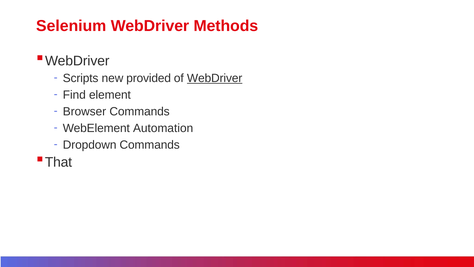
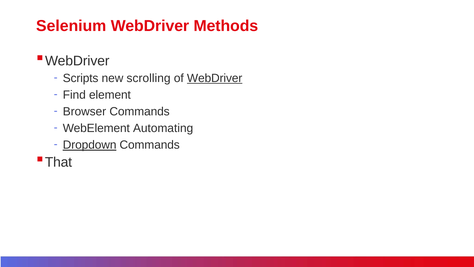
provided: provided -> scrolling
Automation: Automation -> Automating
Dropdown underline: none -> present
